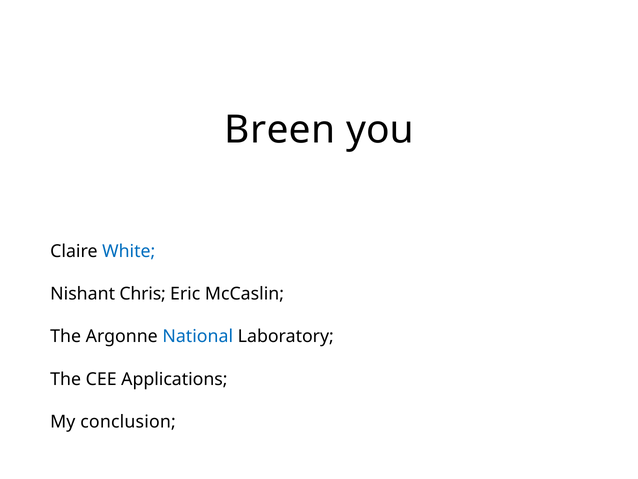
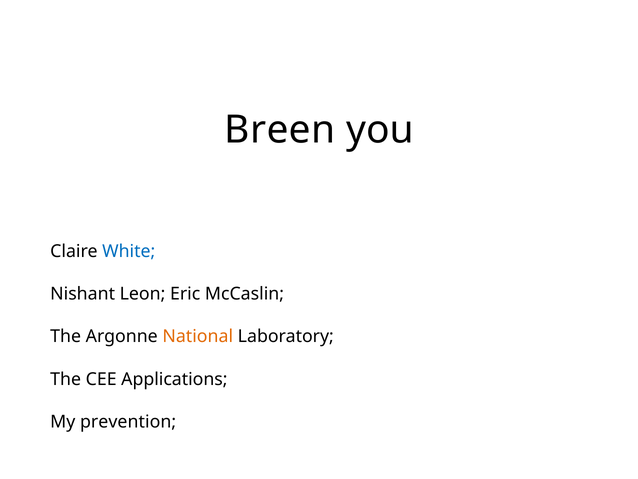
Chris: Chris -> Leon
National colour: blue -> orange
conclusion: conclusion -> prevention
